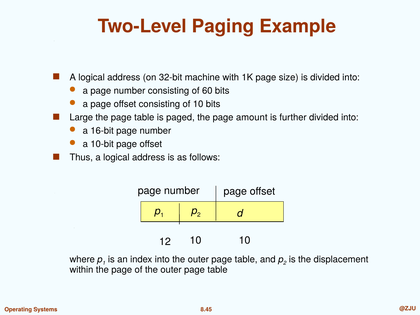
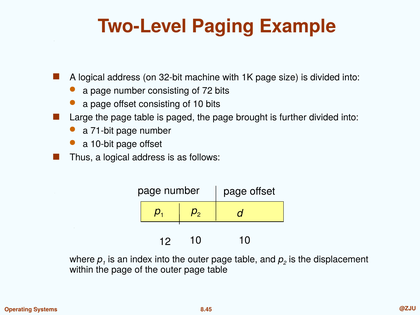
60: 60 -> 72
amount: amount -> brought
16-bit: 16-bit -> 71-bit
